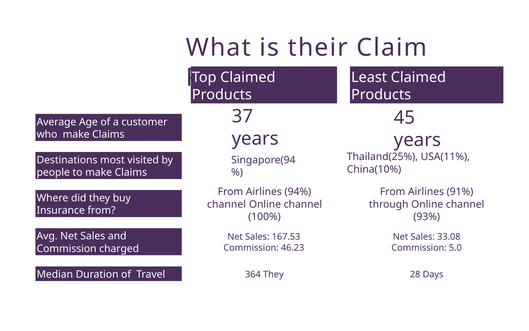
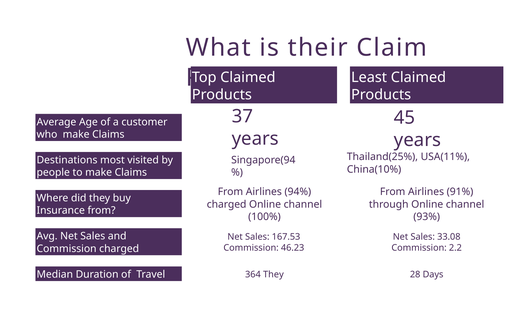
channel at (227, 204): channel -> charged
5.0: 5.0 -> 2.2
